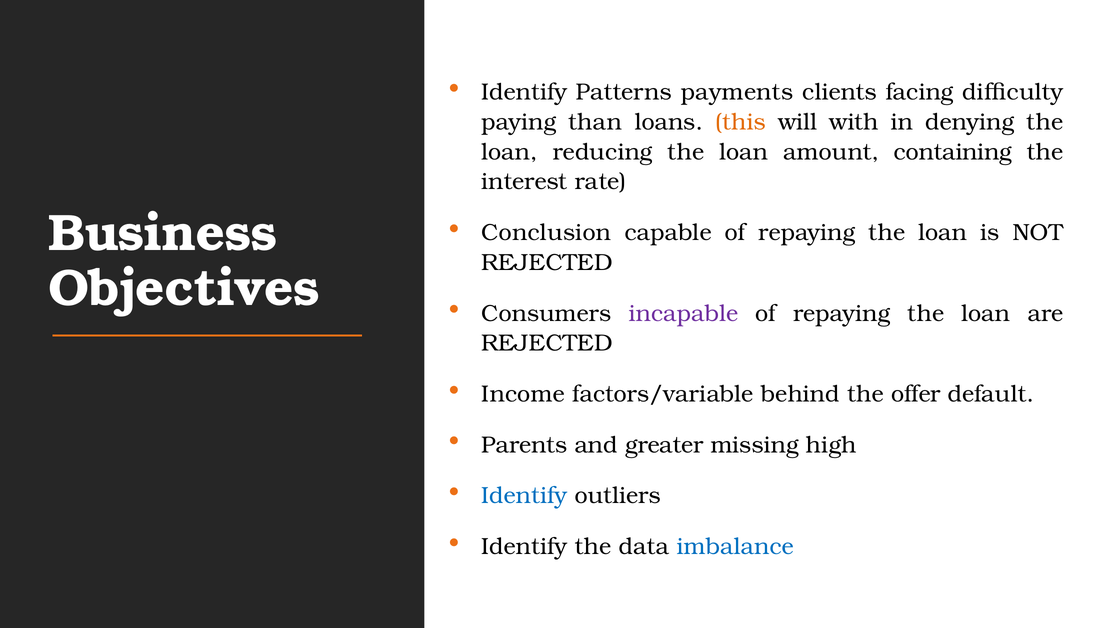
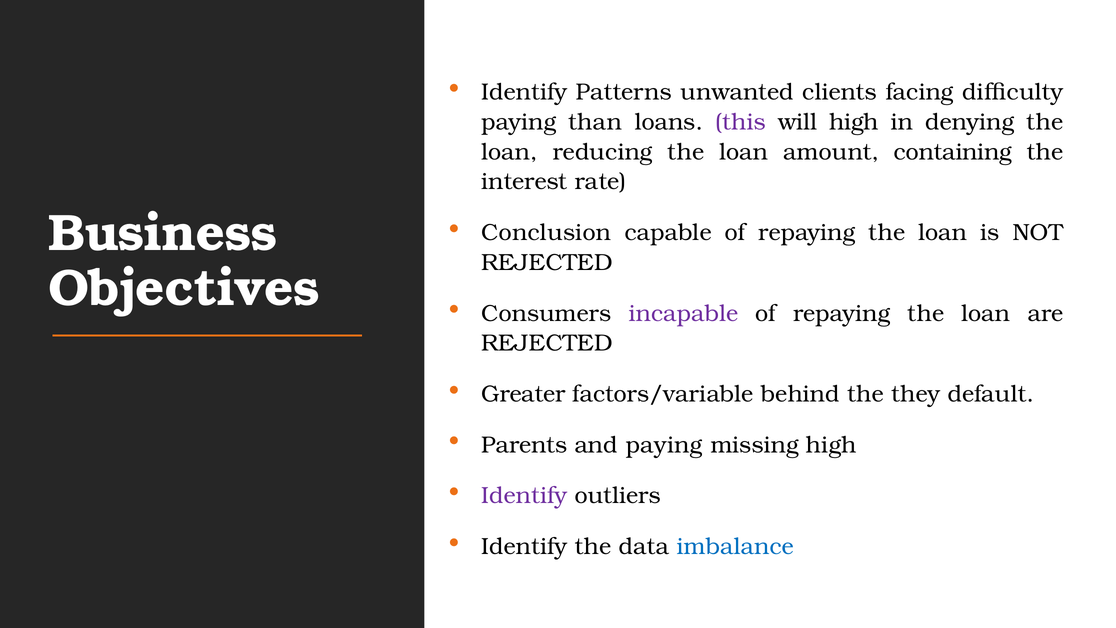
payments: payments -> unwanted
this colour: orange -> purple
will with: with -> high
Income: Income -> Greater
offer: offer -> they
and greater: greater -> paying
Identify at (524, 496) colour: blue -> purple
